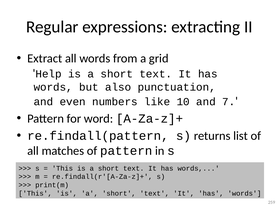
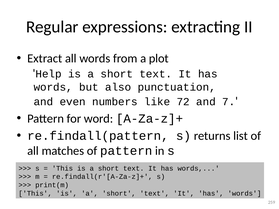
grid: grid -> plot
10: 10 -> 72
